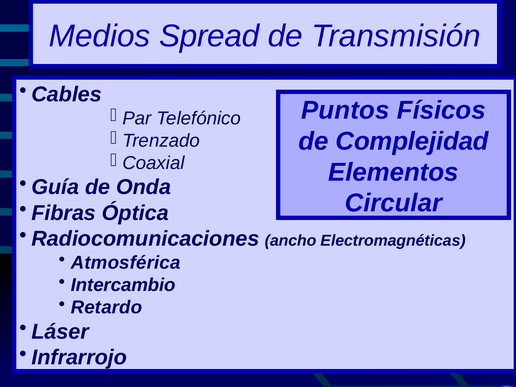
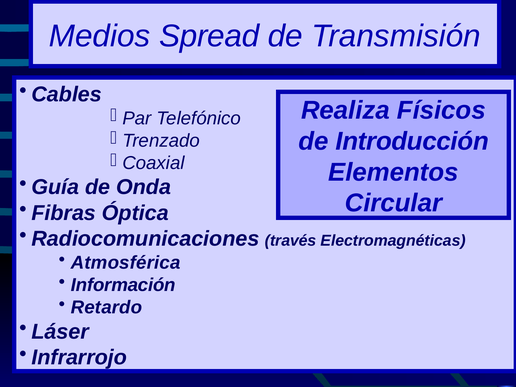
Puntos: Puntos -> Realiza
Complejidad: Complejidad -> Introducción
ancho: ancho -> través
Intercambio: Intercambio -> Información
